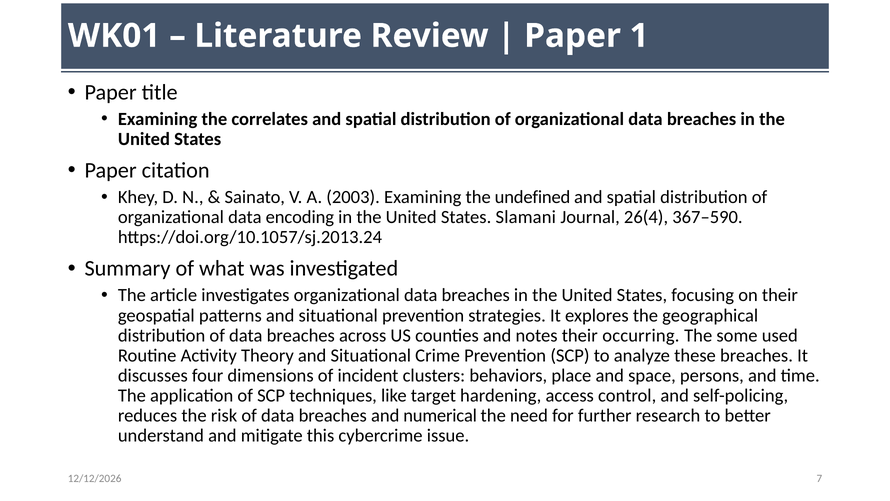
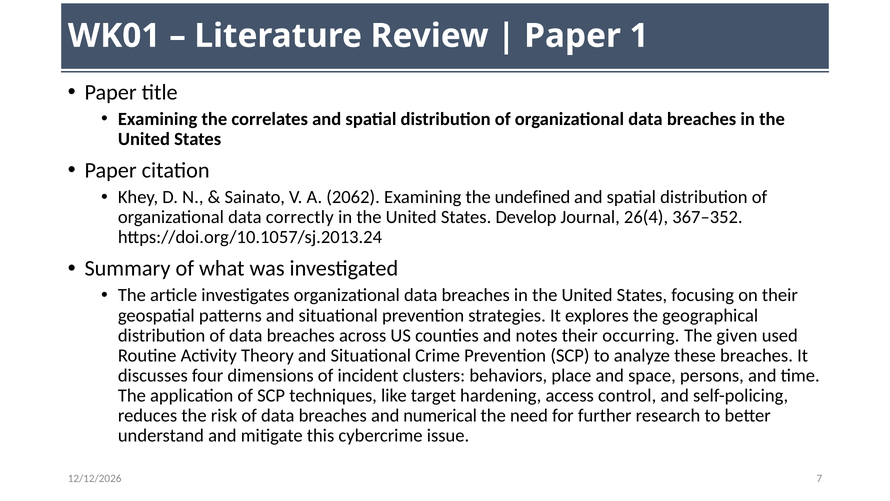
2003: 2003 -> 2062
encoding: encoding -> correctly
Slamani: Slamani -> Develop
367–590: 367–590 -> 367–352
some: some -> given
